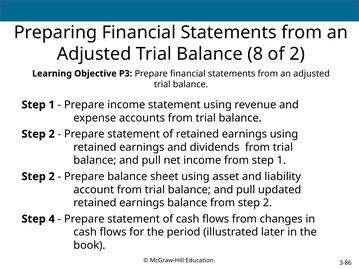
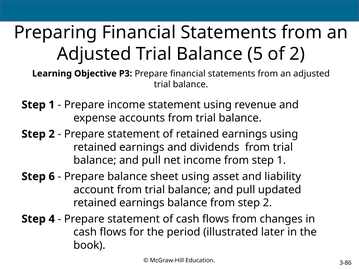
8: 8 -> 5
2 at (52, 177): 2 -> 6
